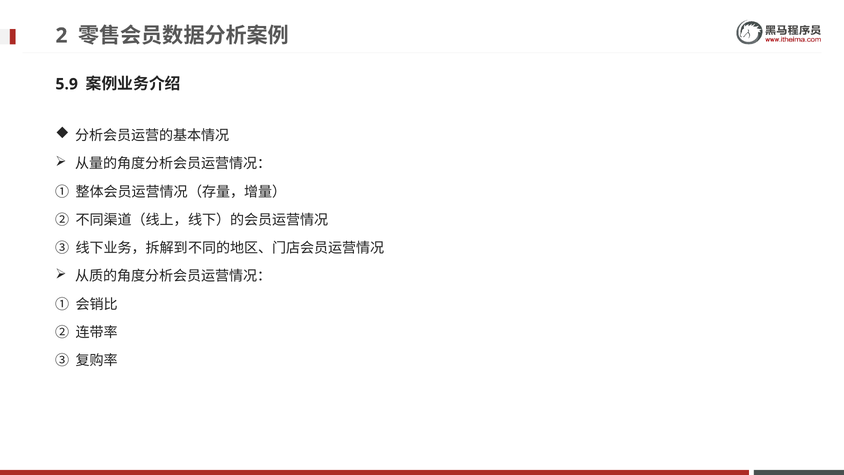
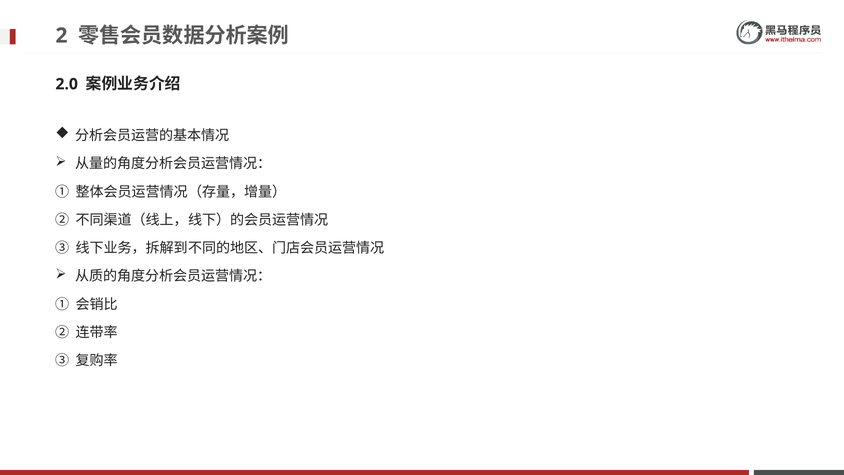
5.9: 5.9 -> 2.0
